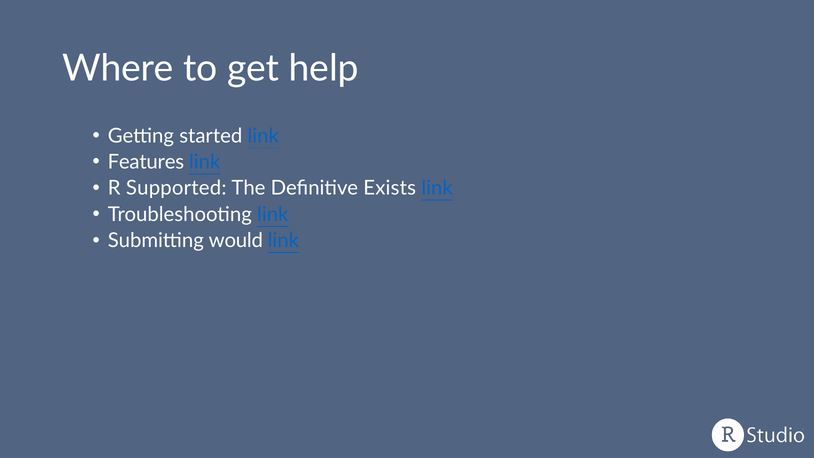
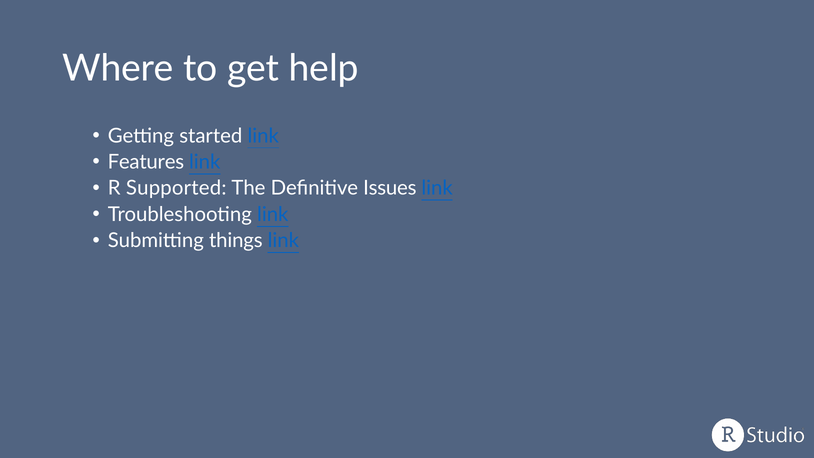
Exists: Exists -> Issues
would: would -> things
